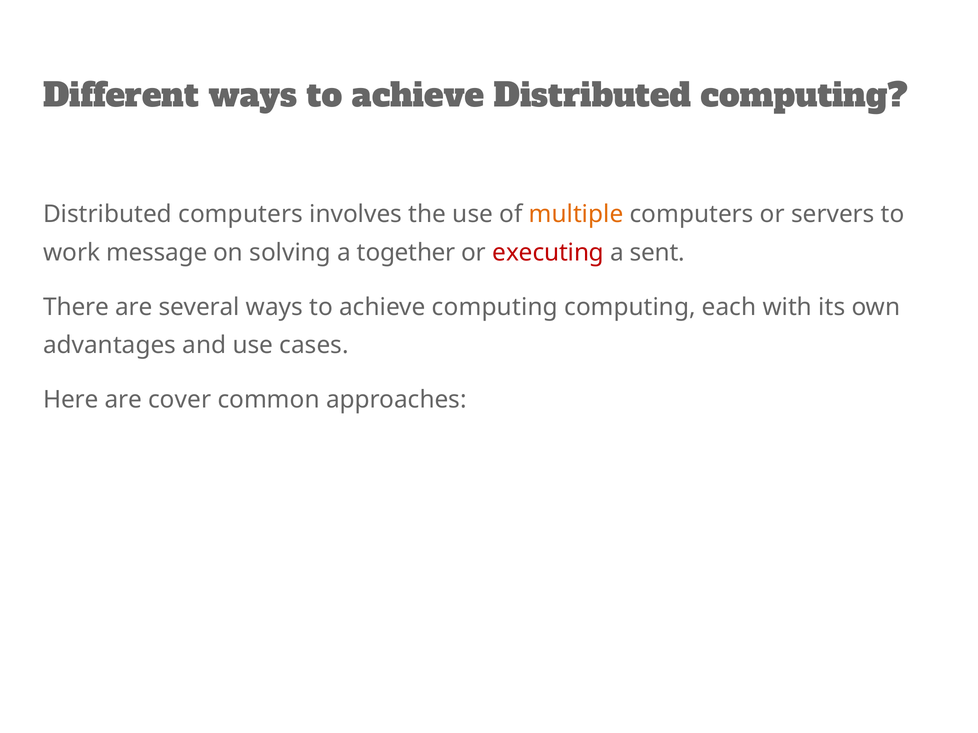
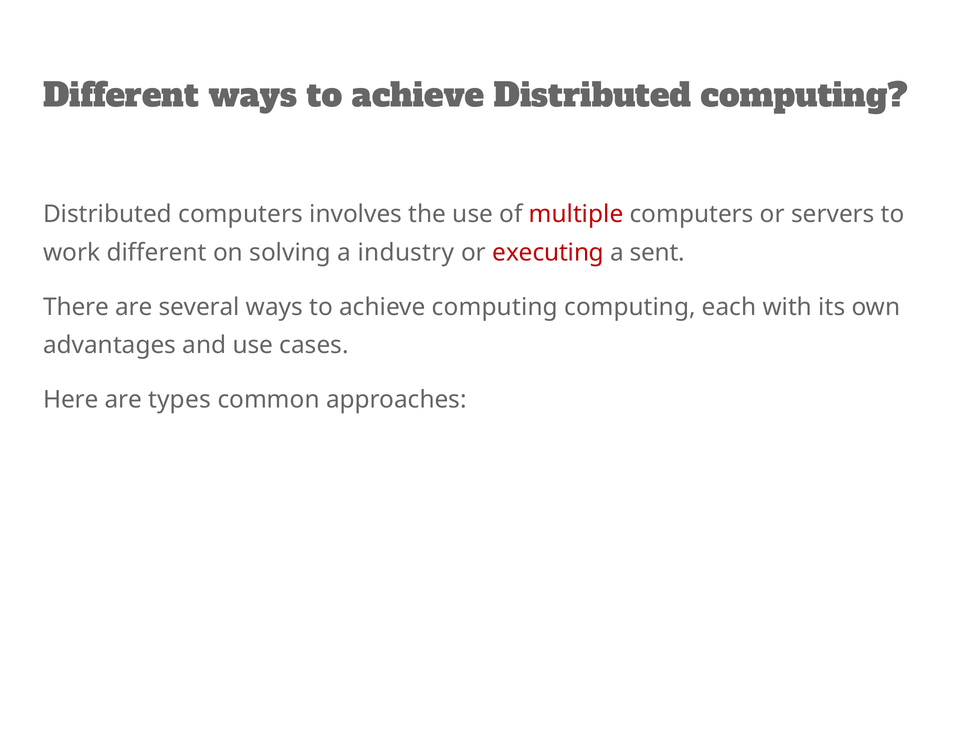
multiple colour: orange -> red
work message: message -> different
together: together -> industry
cover: cover -> types
